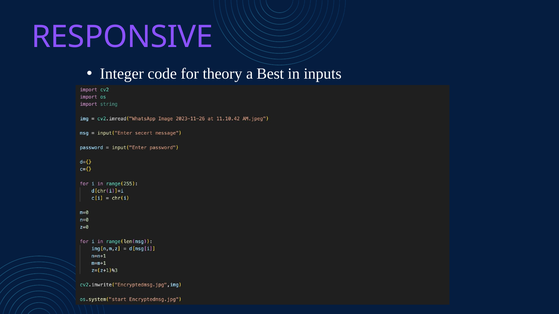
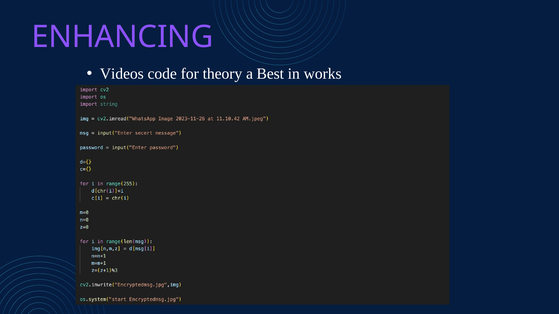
RESPONSIVE: RESPONSIVE -> ENHANCING
Integer: Integer -> Videos
inputs: inputs -> works
